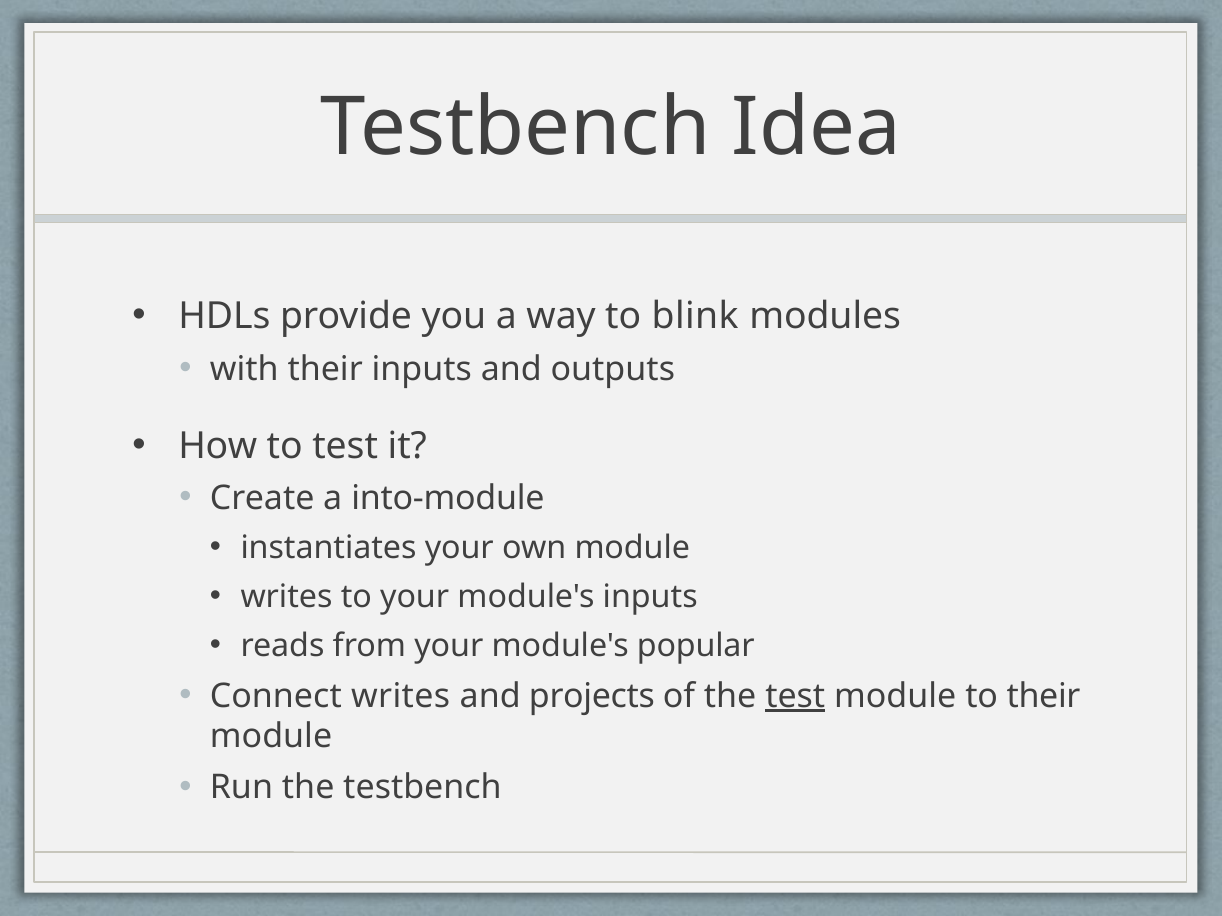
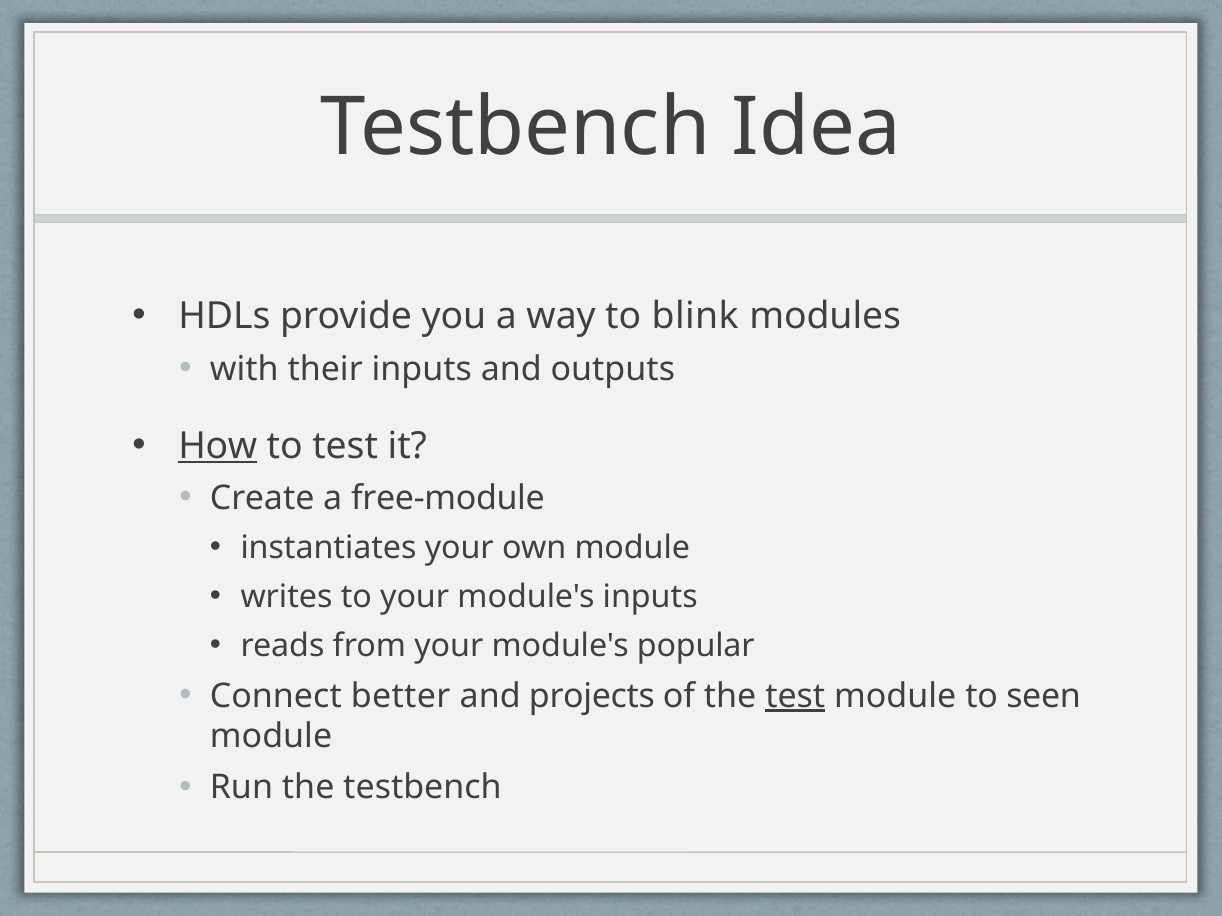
How underline: none -> present
into-module: into-module -> free-module
Connect writes: writes -> better
to their: their -> seen
